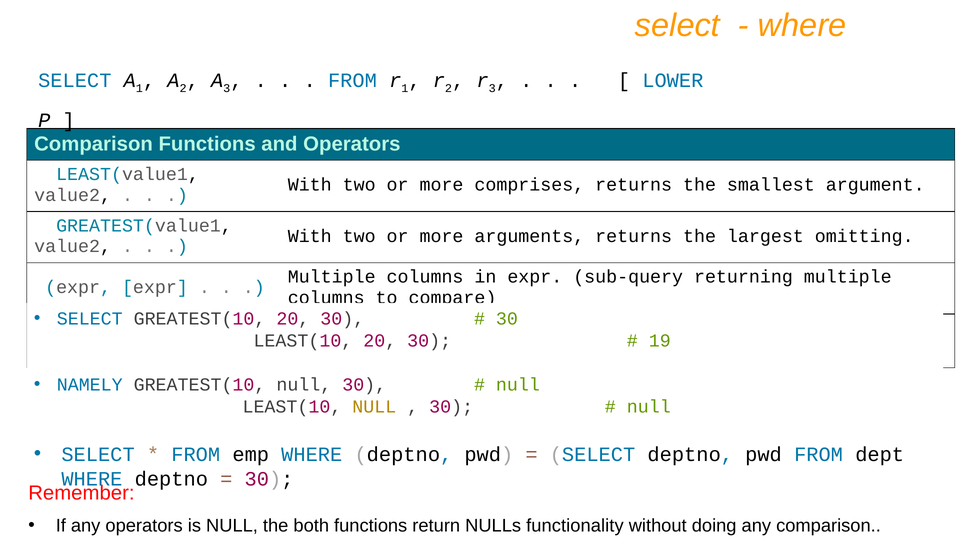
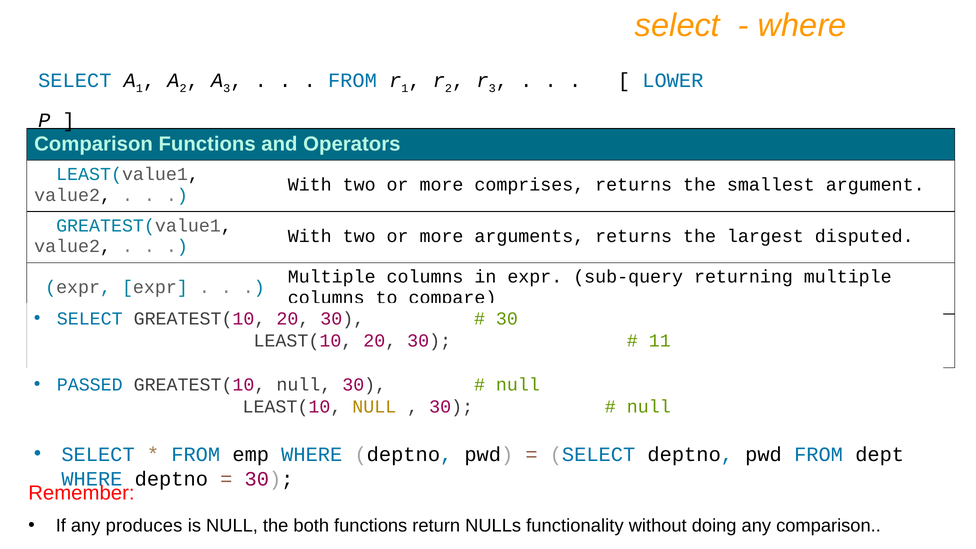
omitting: omitting -> disputed
19: 19 -> 11
NAMELY: NAMELY -> PASSED
any operators: operators -> produces
